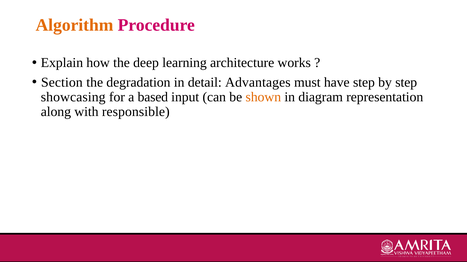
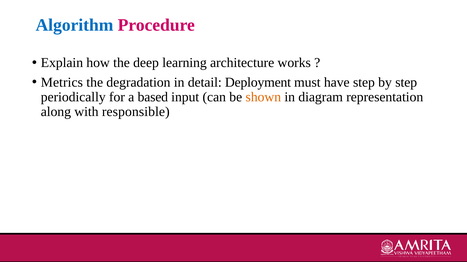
Algorithm colour: orange -> blue
Section: Section -> Metrics
Advantages: Advantages -> Deployment
showcasing: showcasing -> periodically
